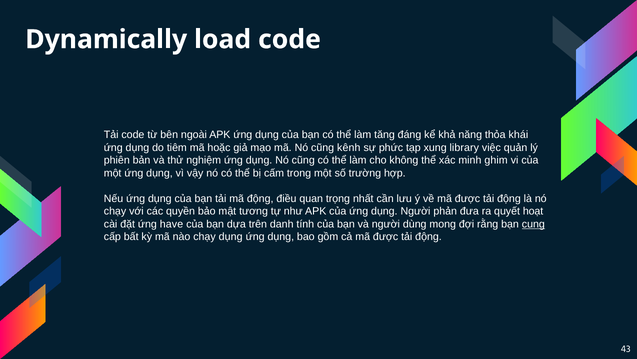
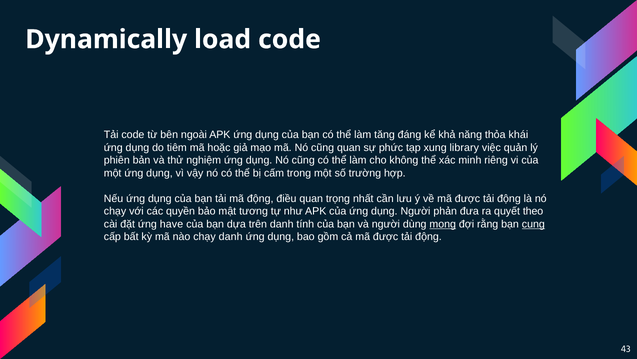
cũng kênh: kênh -> quan
ghim: ghim -> riêng
hoạt: hoạt -> theo
mong underline: none -> present
chạy dụng: dụng -> danh
